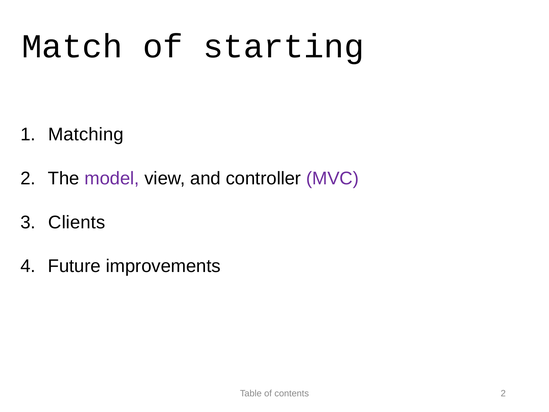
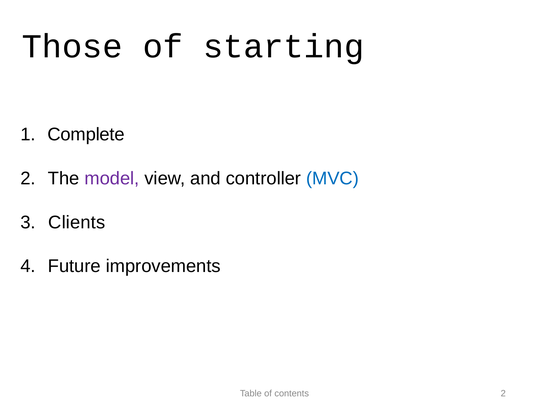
Match: Match -> Those
Matching: Matching -> Complete
MVC colour: purple -> blue
